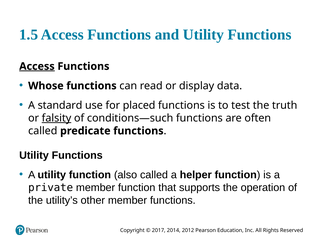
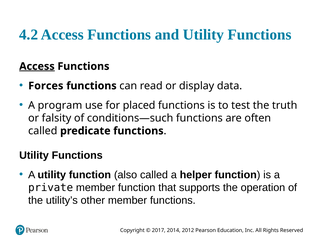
1.5: 1.5 -> 4.2
Whose: Whose -> Forces
standard: standard -> program
falsity underline: present -> none
